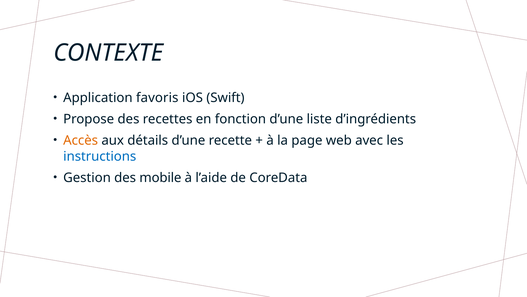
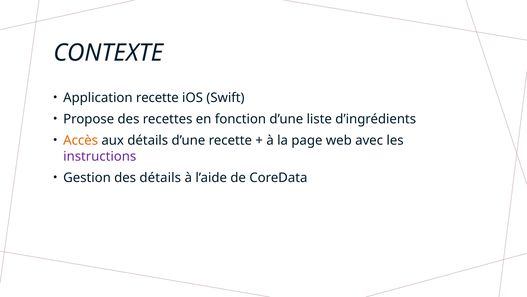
Application favoris: favoris -> recette
instructions colour: blue -> purple
des mobile: mobile -> détails
